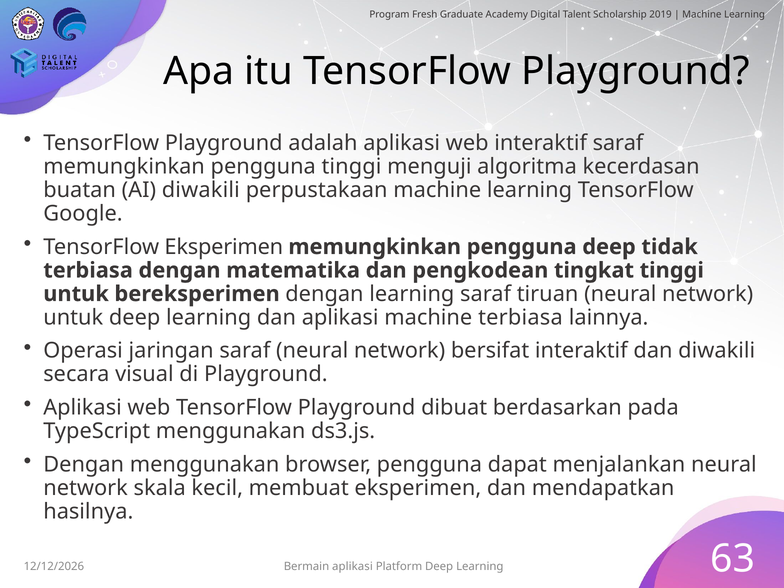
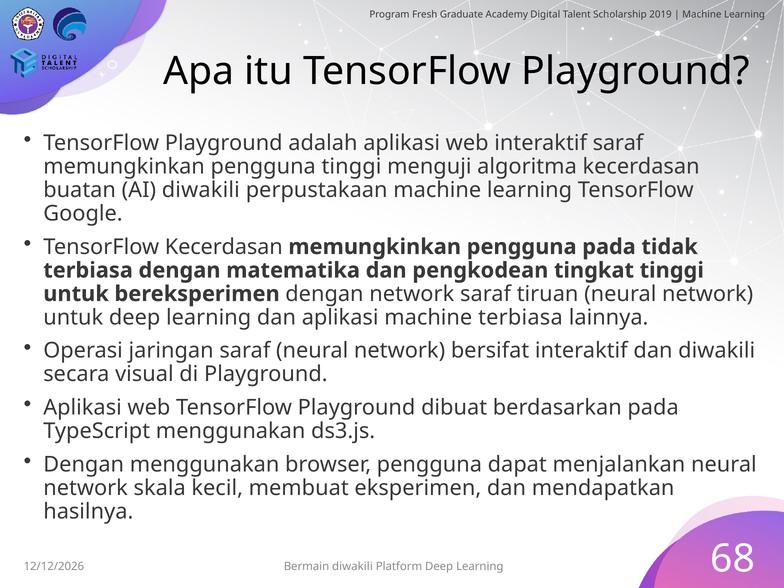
TensorFlow Eksperimen: Eksperimen -> Kecerdasan
pengguna deep: deep -> pada
dengan learning: learning -> network
Bermain aplikasi: aplikasi -> diwakili
63: 63 -> 68
